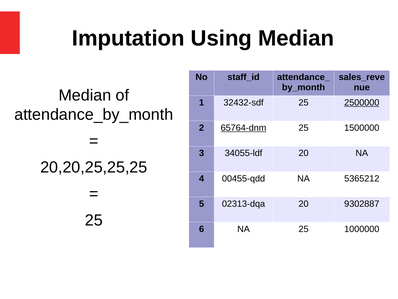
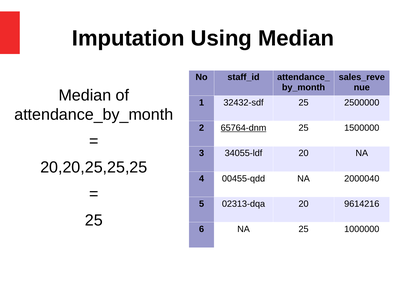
2500000 underline: present -> none
5365212: 5365212 -> 2000040
9302887: 9302887 -> 9614216
